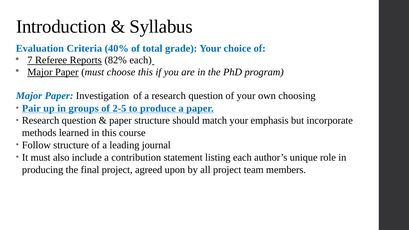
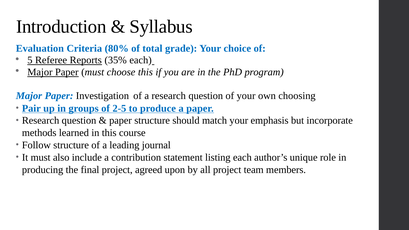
40%: 40% -> 80%
7: 7 -> 5
82%: 82% -> 35%
